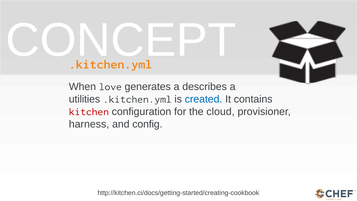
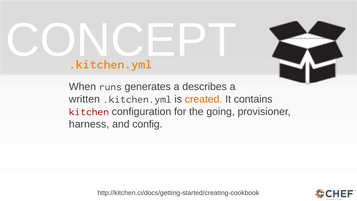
love: love -> runs
utilities: utilities -> written
created colour: blue -> orange
cloud: cloud -> going
